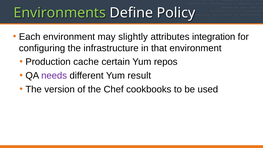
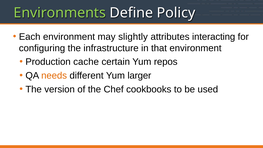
integration: integration -> interacting
needs colour: purple -> orange
result: result -> larger
